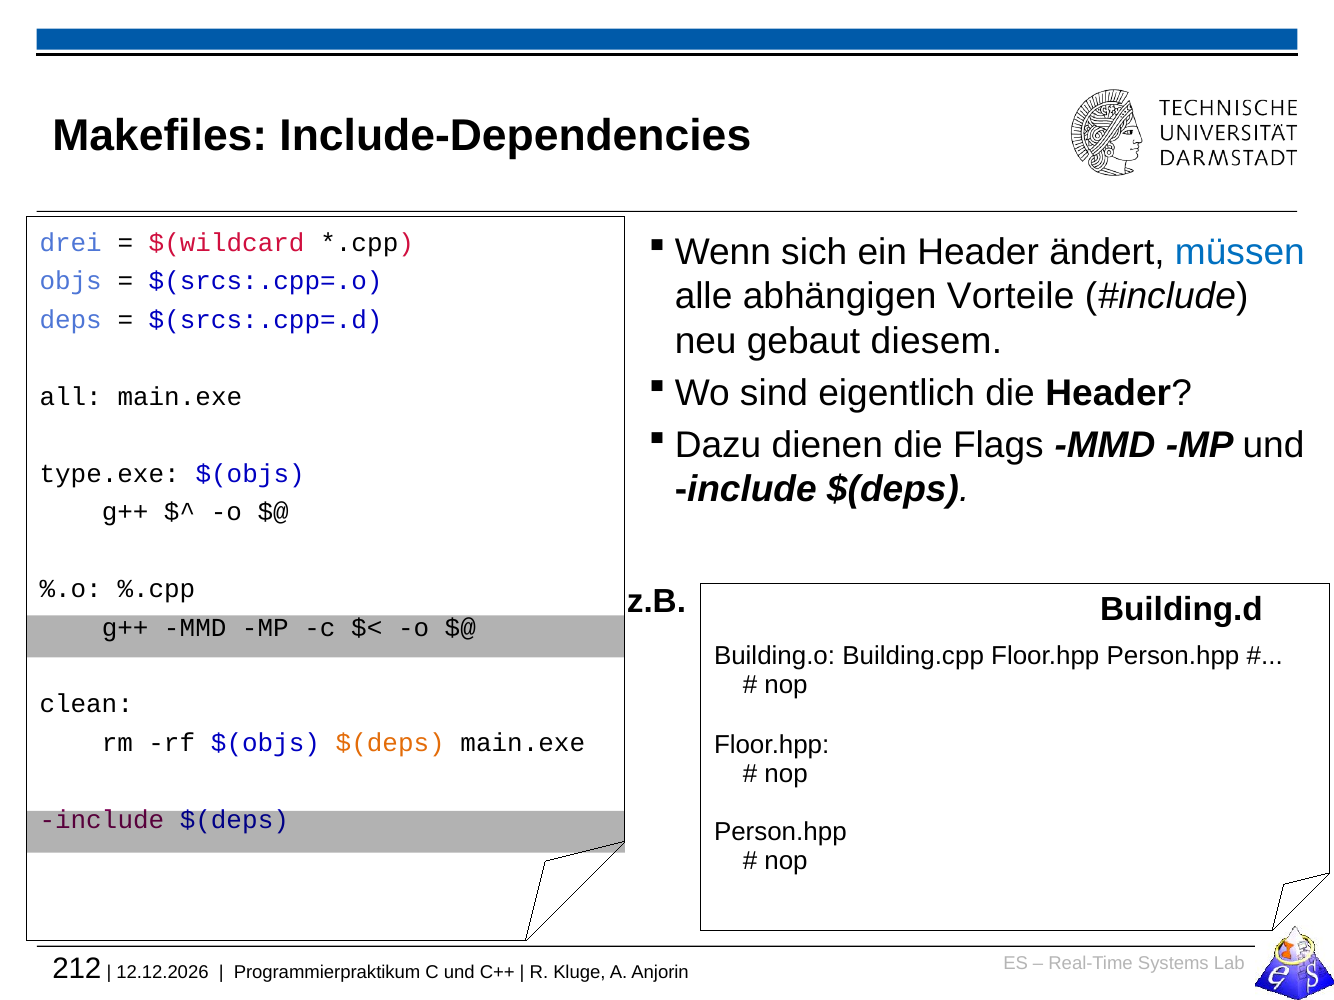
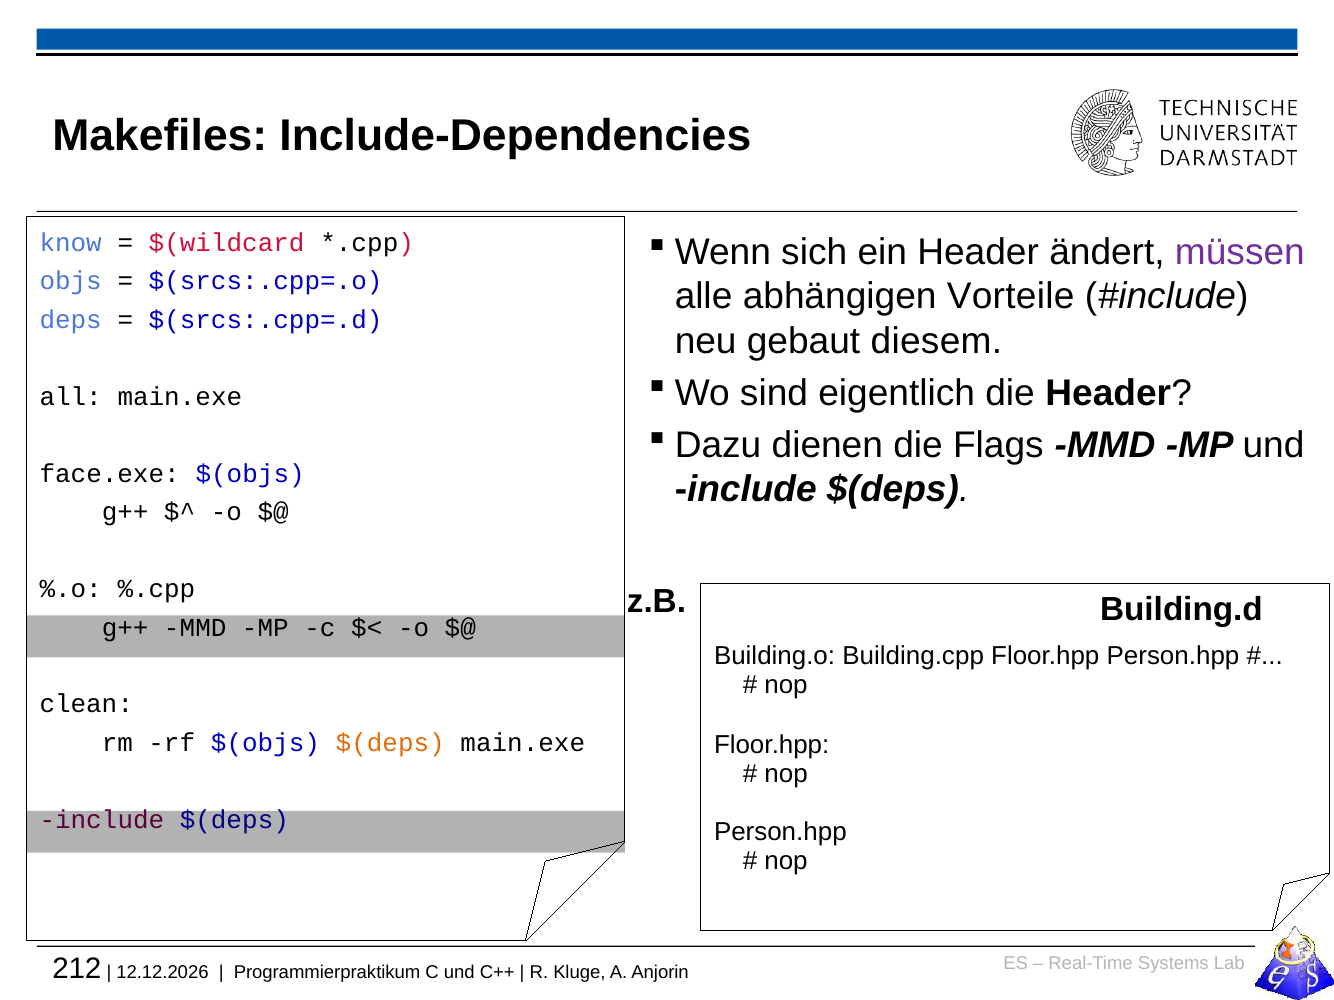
müssen colour: blue -> purple
drei: drei -> know
type.exe: type.exe -> face.exe
